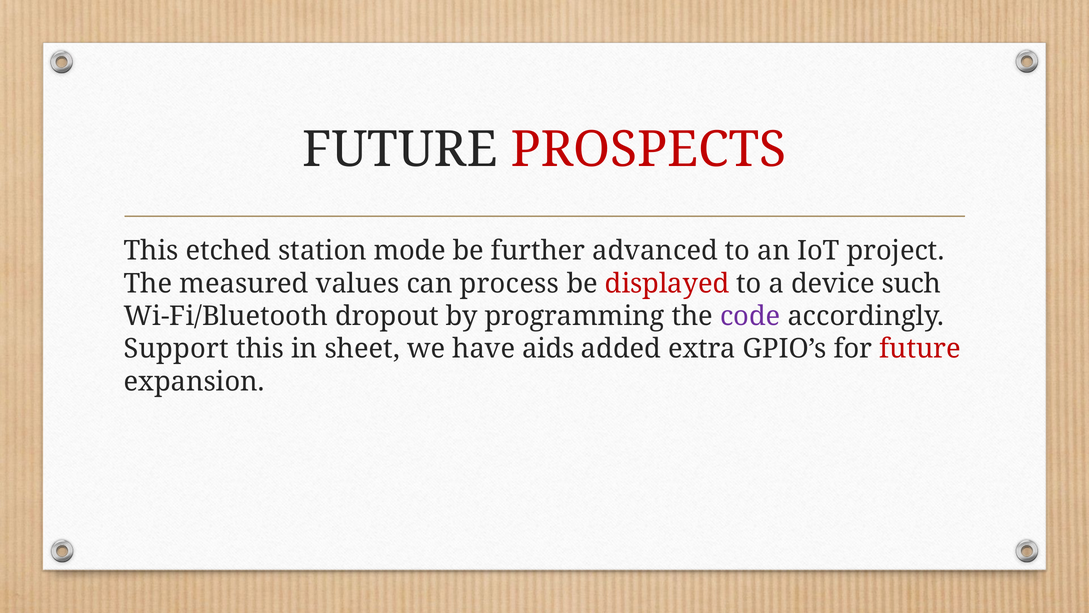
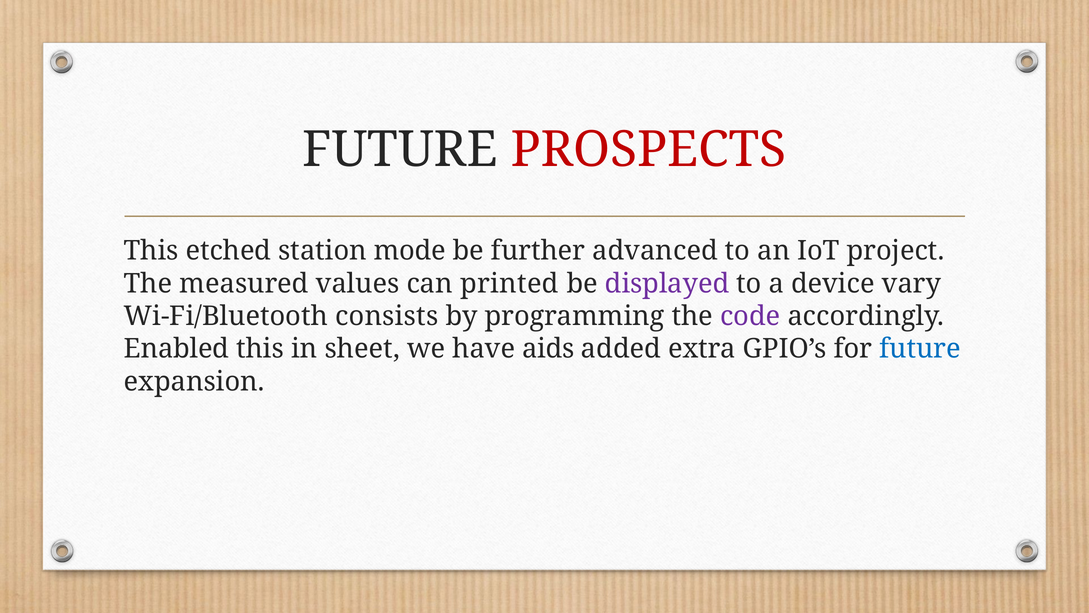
process: process -> printed
displayed colour: red -> purple
such: such -> vary
dropout: dropout -> consists
Support: Support -> Enabled
future at (920, 349) colour: red -> blue
